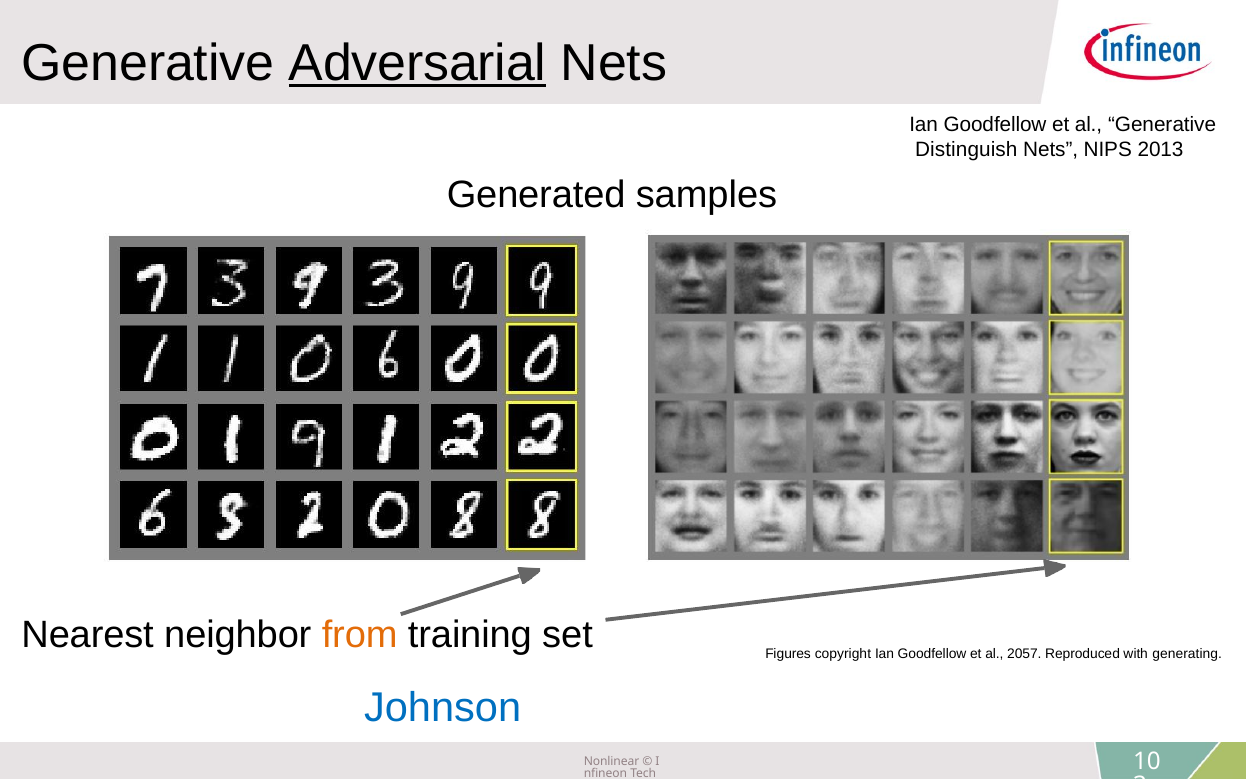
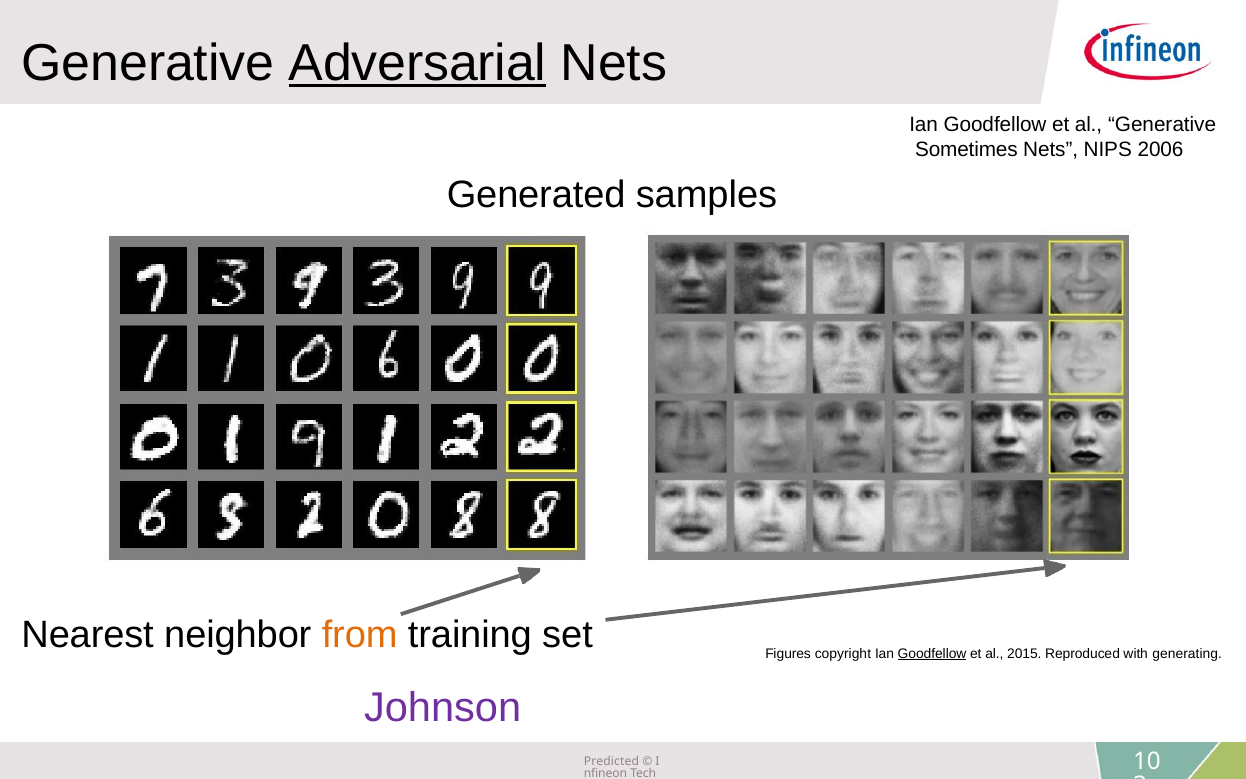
Distinguish: Distinguish -> Sometimes
2013: 2013 -> 2006
Goodfellow at (932, 654) underline: none -> present
2057: 2057 -> 2015
Johnson colour: blue -> purple
Nonlinear: Nonlinear -> Predicted
